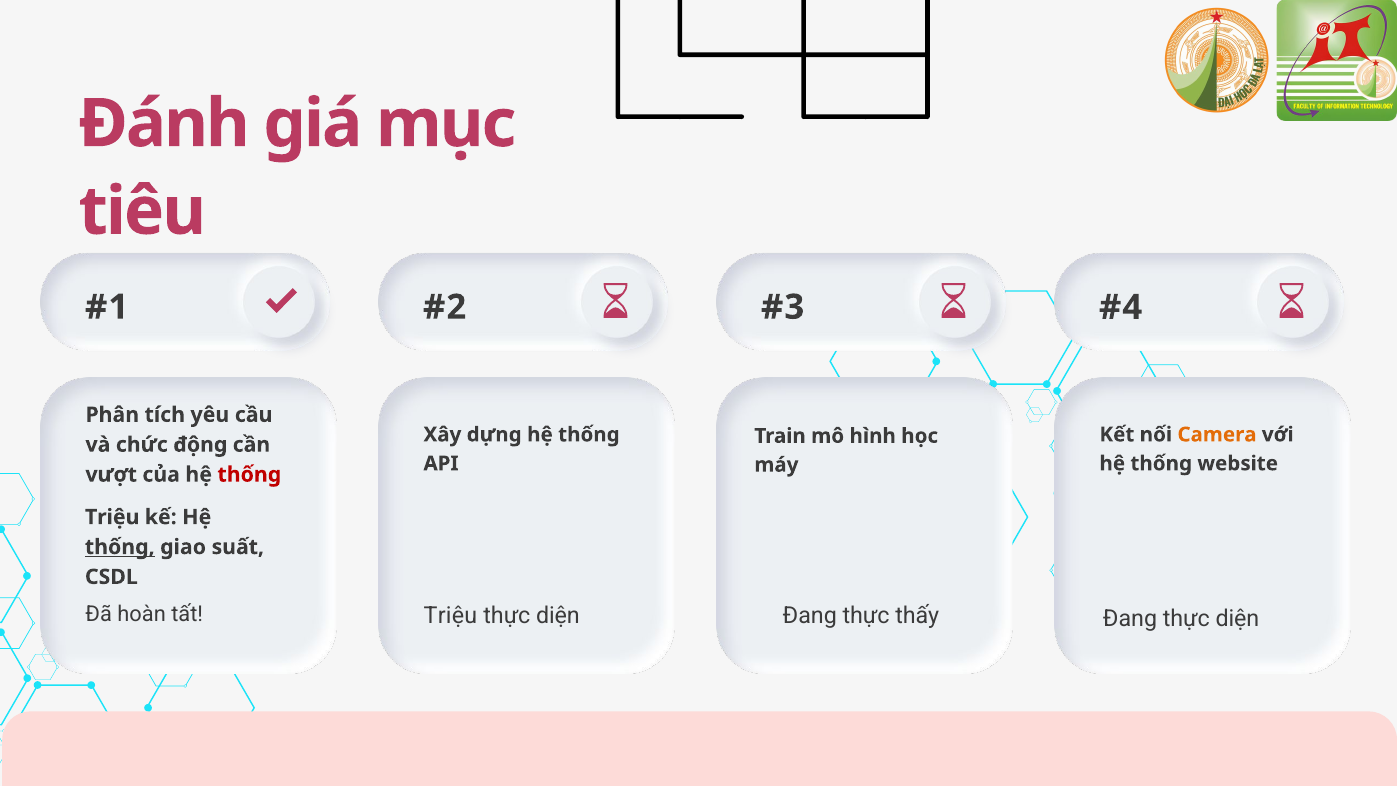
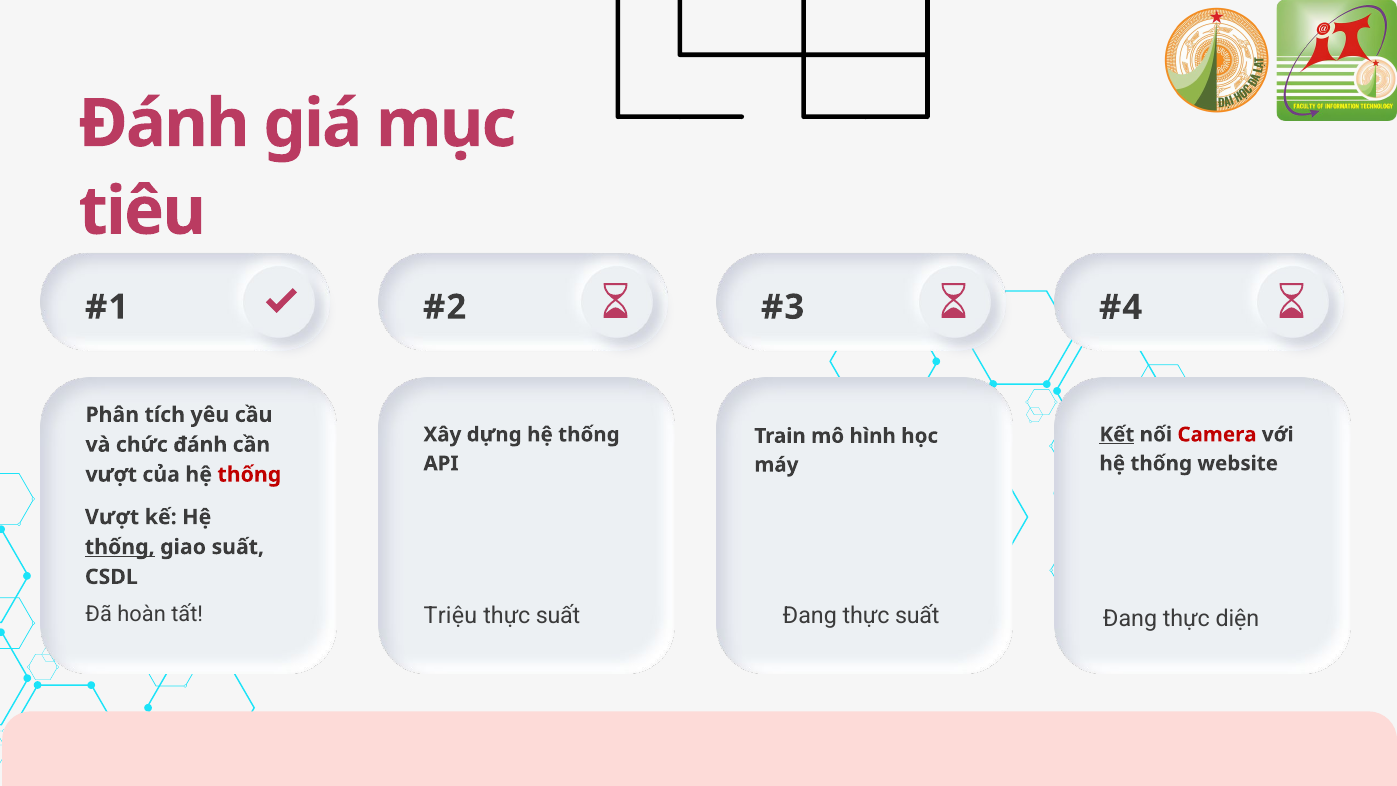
Kết underline: none -> present
Camera colour: orange -> red
chức động: động -> đánh
Triệu at (112, 517): Triệu -> Vượt
diện at (558, 615): diện -> suất
Đang thực thấy: thấy -> suất
